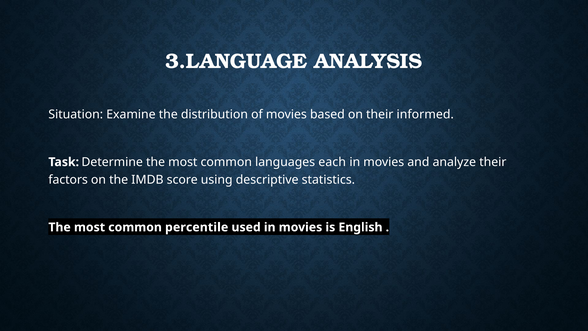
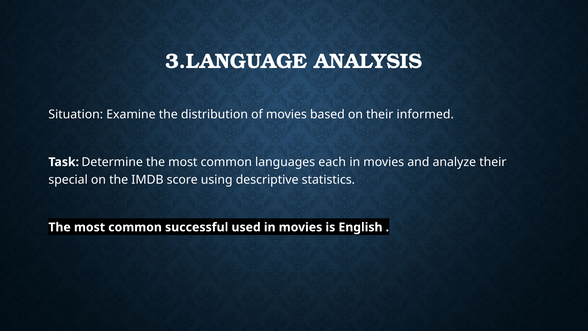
factors: factors -> special
percentile: percentile -> successful
